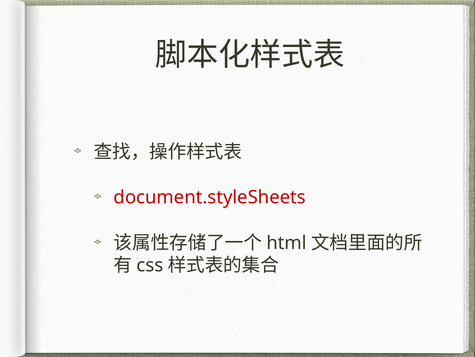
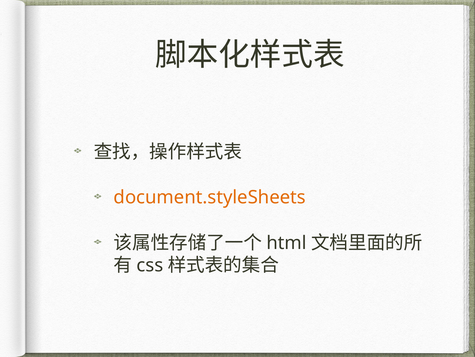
document.styleSheets colour: red -> orange
